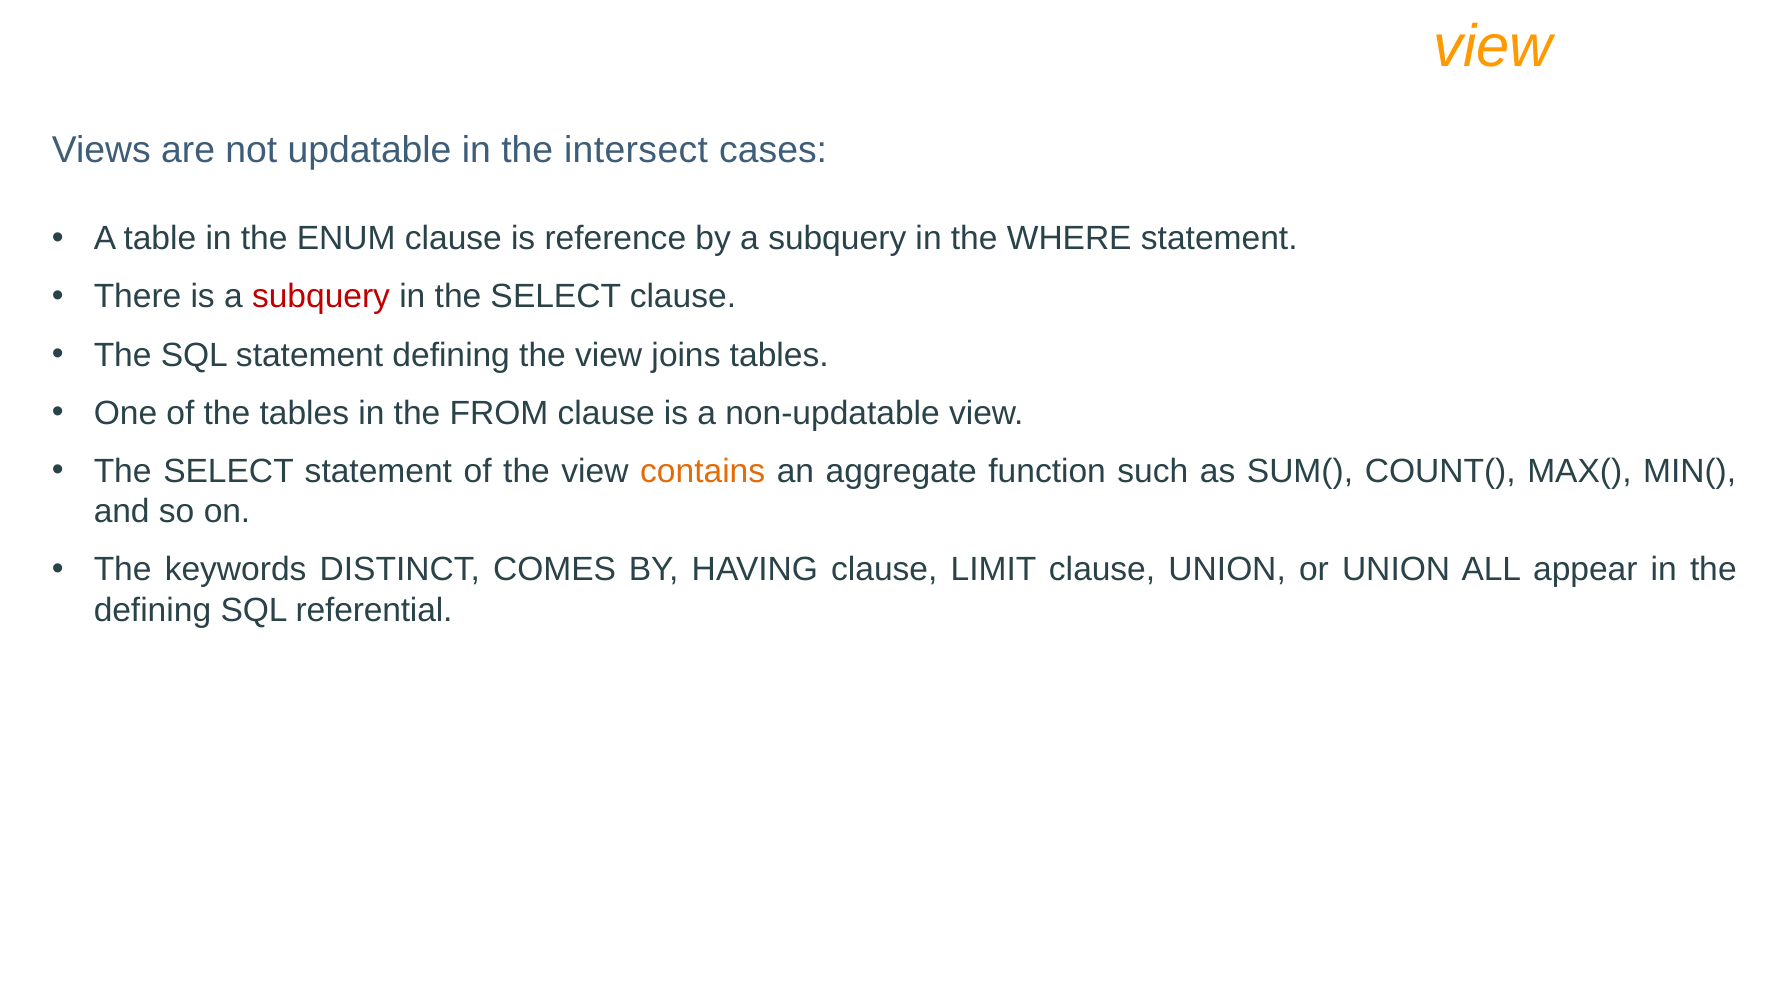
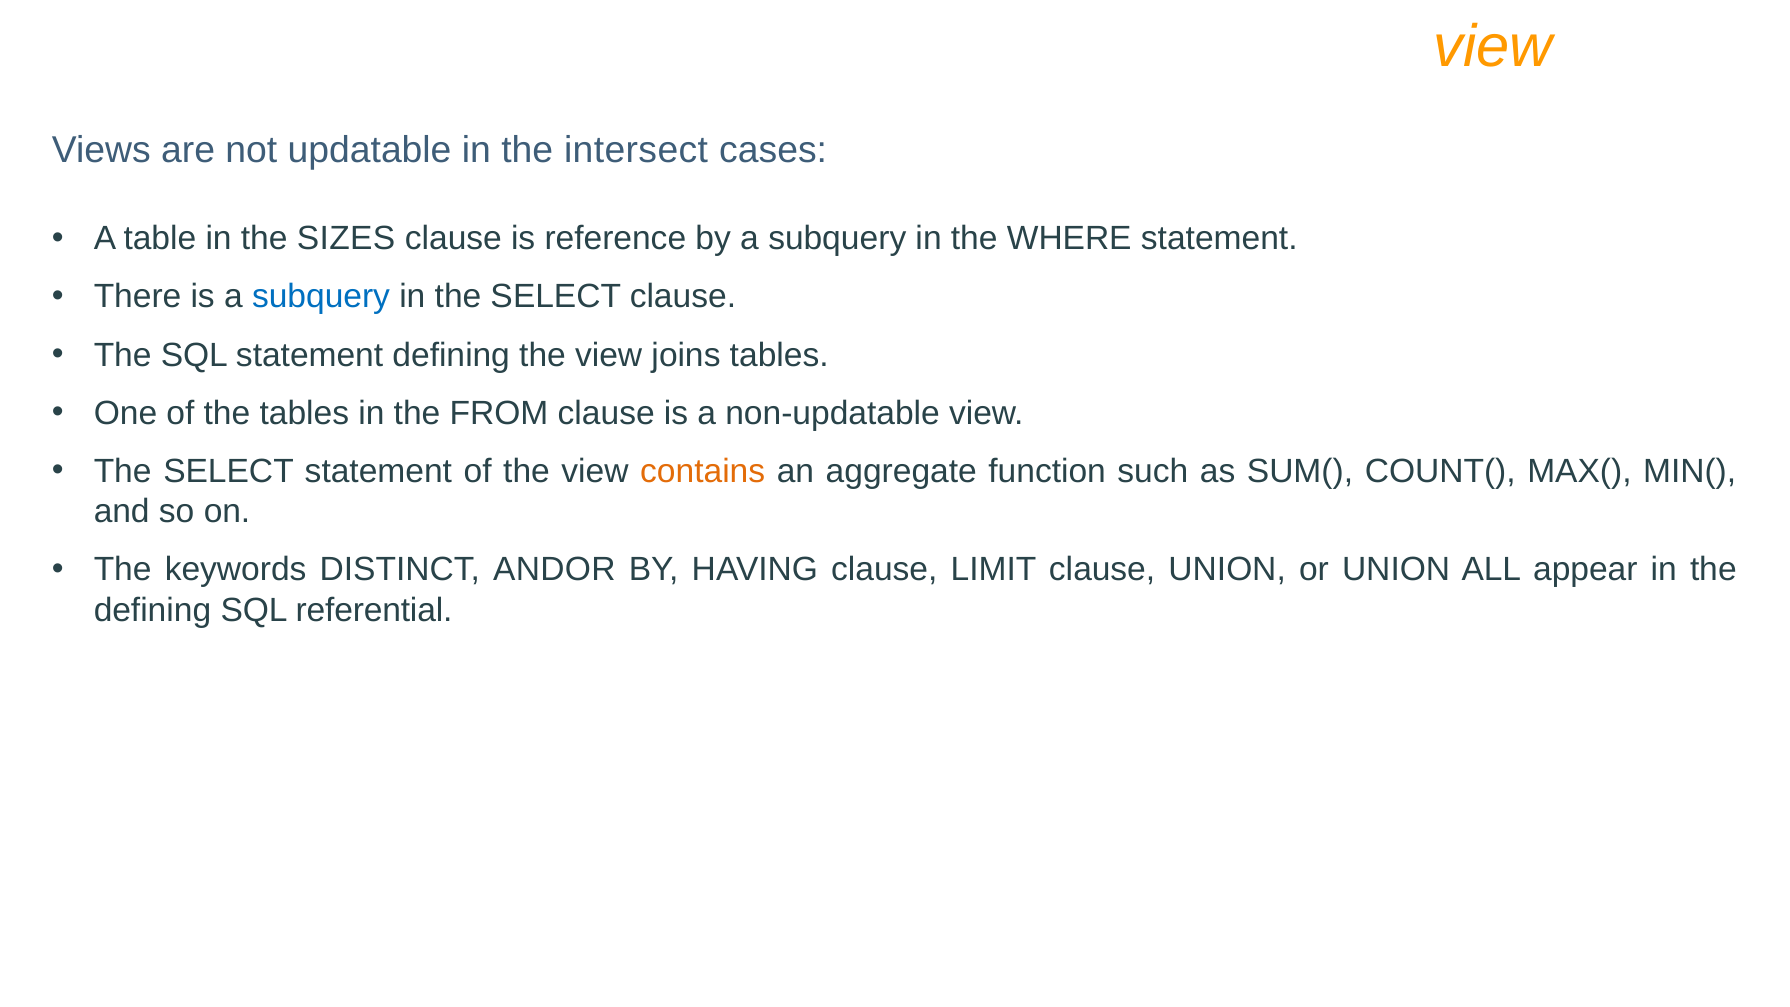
ENUM: ENUM -> SIZES
subquery at (321, 297) colour: red -> blue
COMES: COMES -> ANDOR
